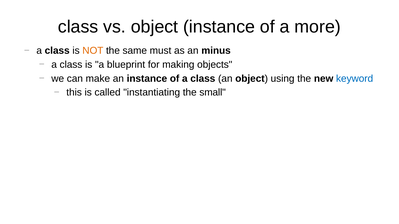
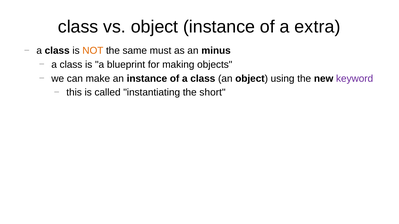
more: more -> extra
keyword colour: blue -> purple
small: small -> short
